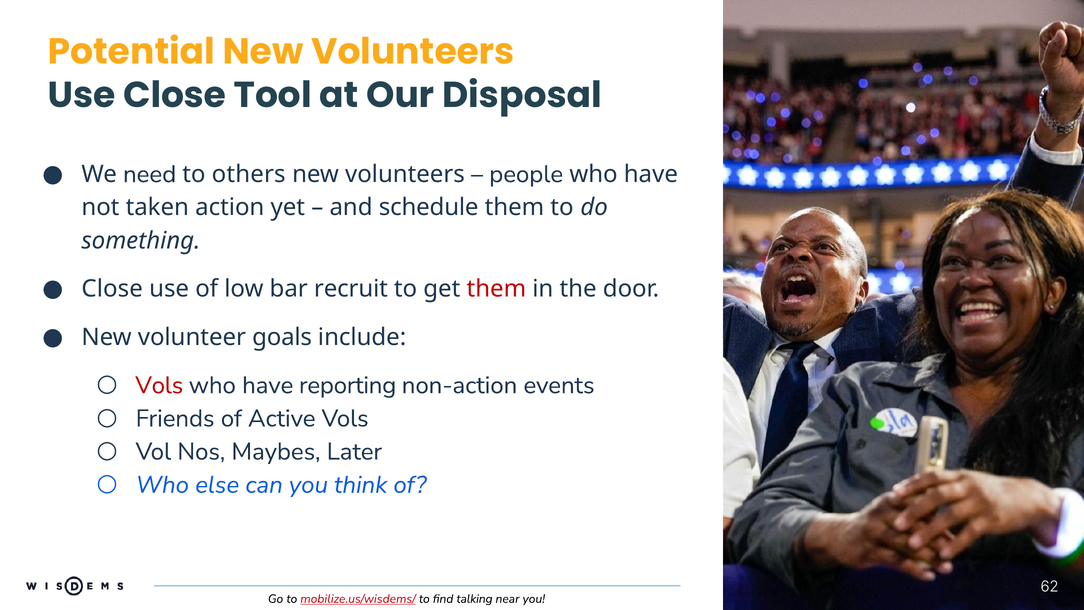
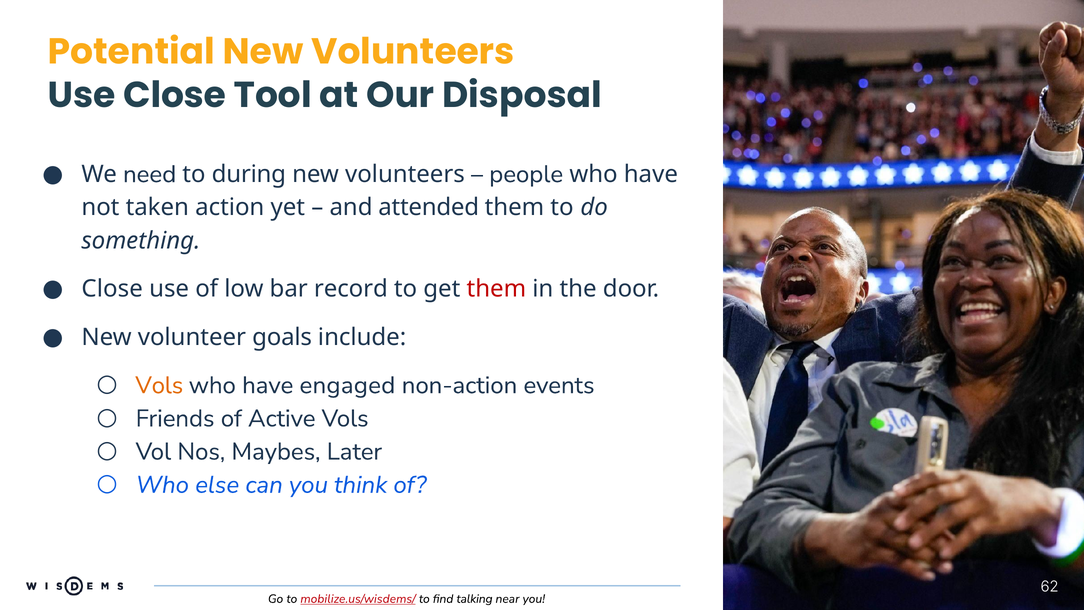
others: others -> during
schedule: schedule -> attended
recruit: recruit -> record
Vols at (159, 385) colour: red -> orange
reporting: reporting -> engaged
